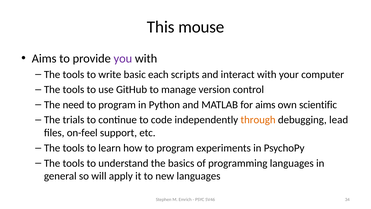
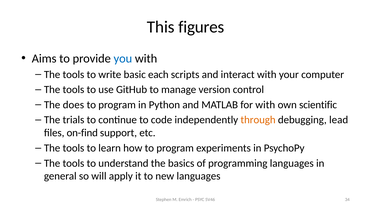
mouse: mouse -> figures
you colour: purple -> blue
need: need -> does
for aims: aims -> with
on-feel: on-feel -> on-find
